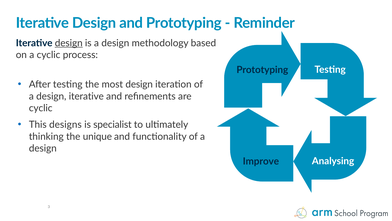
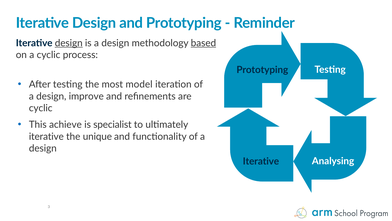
based underline: none -> present
most design: design -> model
design iterative: iterative -> improve
designs: designs -> achieve
thinking at (46, 136): thinking -> iterative
Improve at (261, 161): Improve -> Iterative
